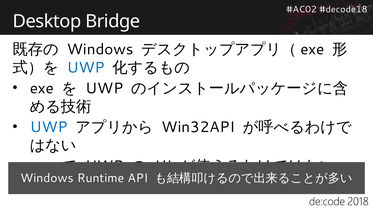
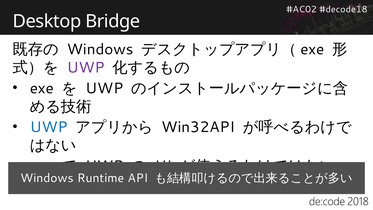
UWP at (86, 68) colour: blue -> purple
